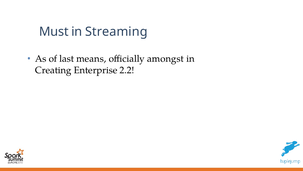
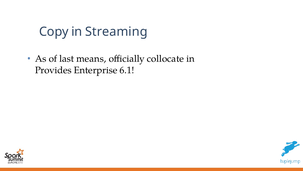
Must: Must -> Copy
amongst: amongst -> collocate
Creating: Creating -> Provides
2.2: 2.2 -> 6.1
